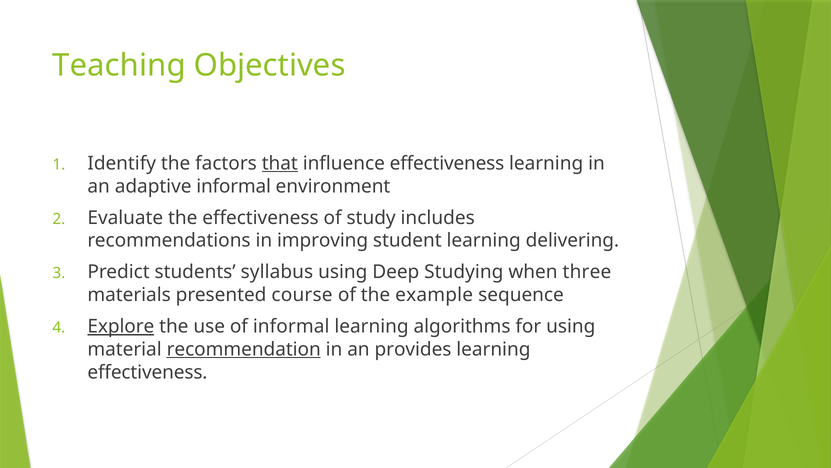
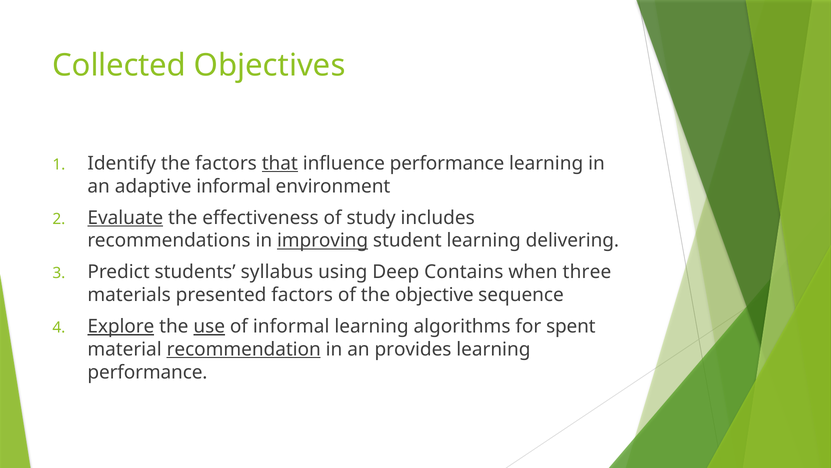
Teaching: Teaching -> Collected
influence effectiveness: effectiveness -> performance
Evaluate underline: none -> present
improving underline: none -> present
Studying: Studying -> Contains
presented course: course -> factors
example: example -> objective
use underline: none -> present
for using: using -> spent
effectiveness at (147, 372): effectiveness -> performance
